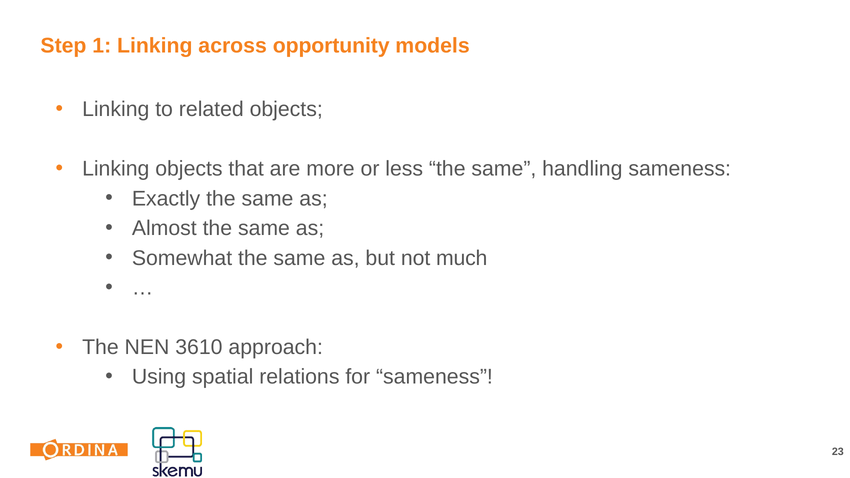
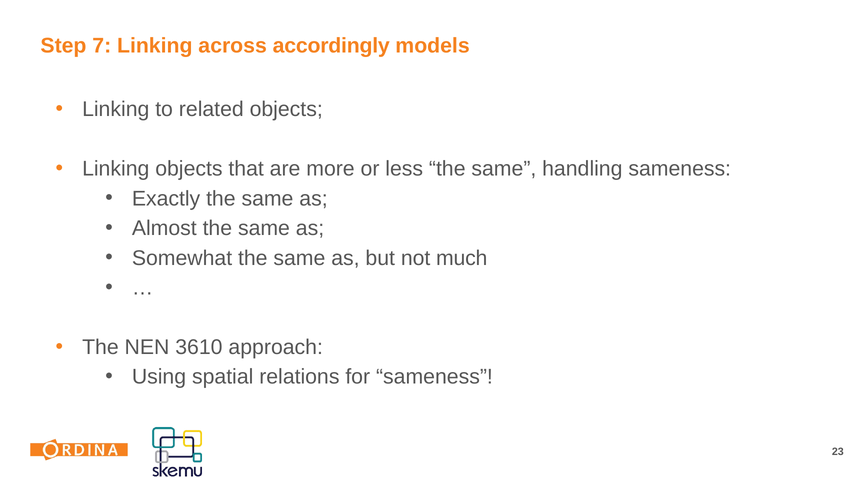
1: 1 -> 7
opportunity: opportunity -> accordingly
